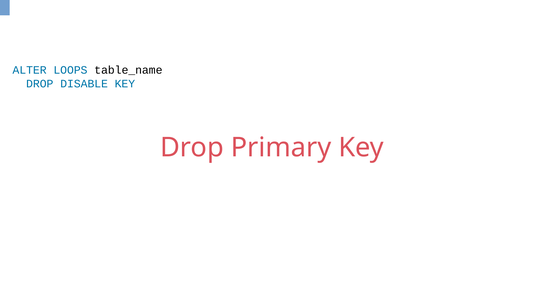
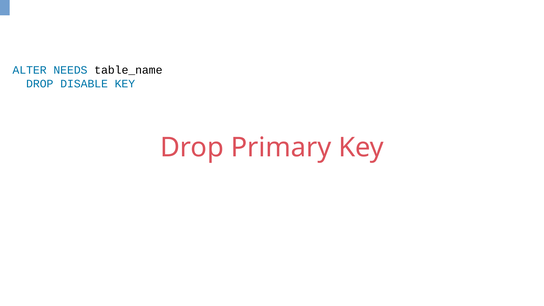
LOOPS: LOOPS -> NEEDS
